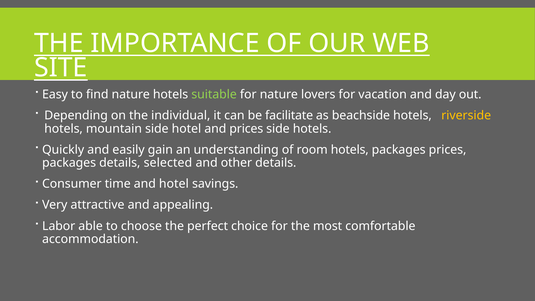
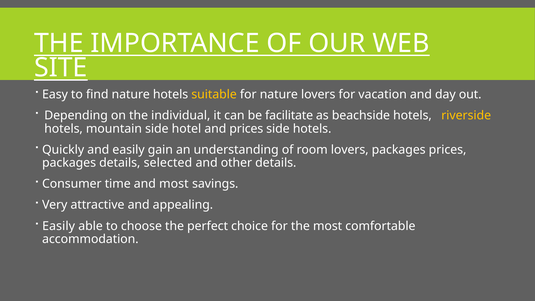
suitable colour: light green -> yellow
room hotels: hotels -> lovers
and hotel: hotel -> most
Labor at (59, 226): Labor -> Easily
